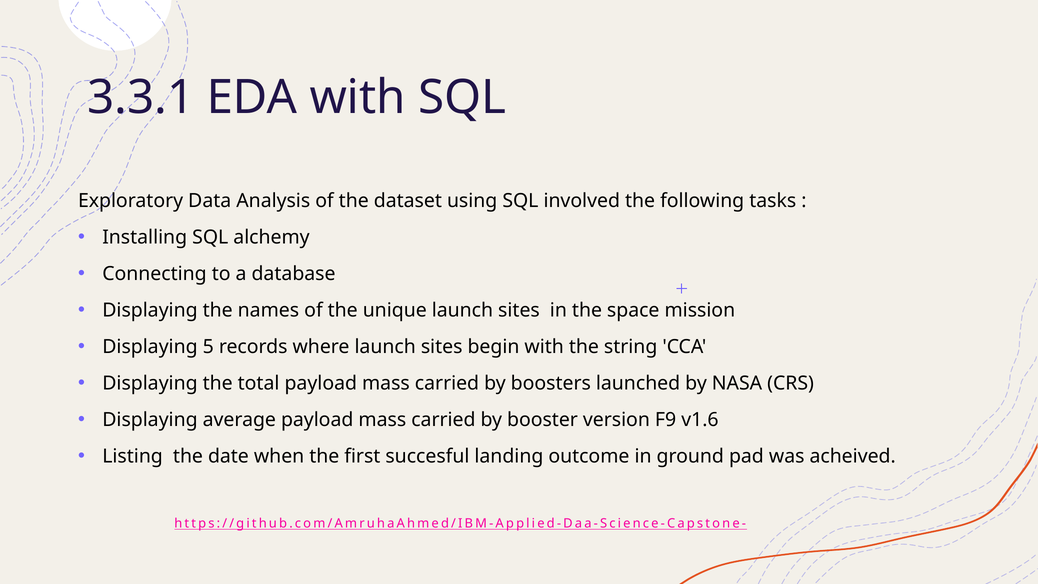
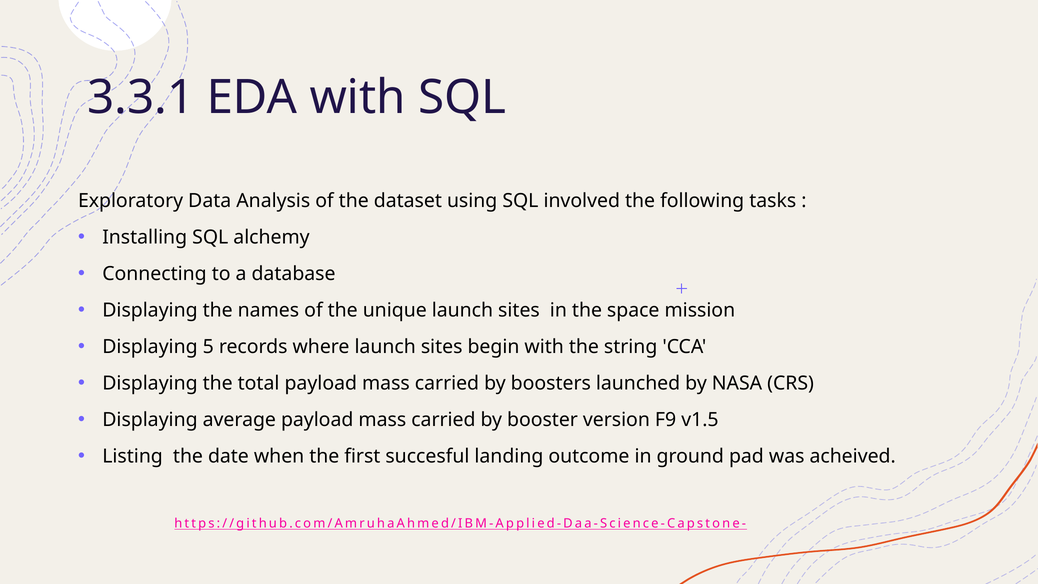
v1.6: v1.6 -> v1.5
